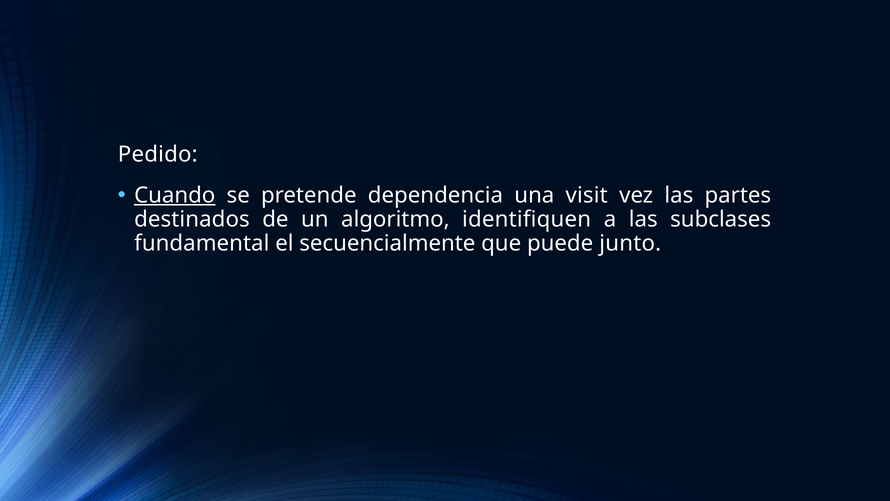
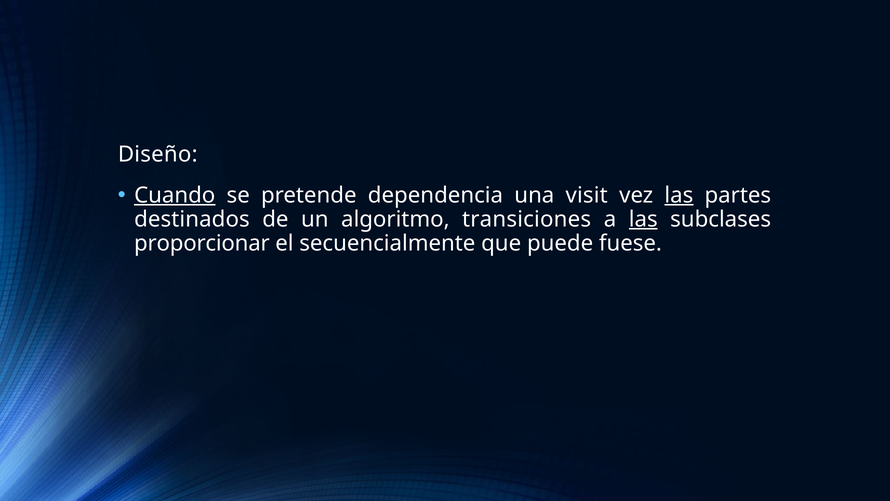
Pedido: Pedido -> Diseño
las at (679, 195) underline: none -> present
identifiquen: identifiquen -> transiciones
las at (643, 219) underline: none -> present
fundamental: fundamental -> proporcionar
junto: junto -> fuese
